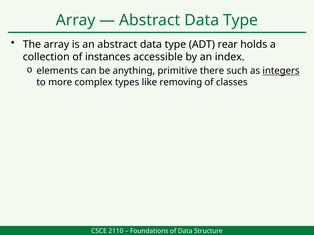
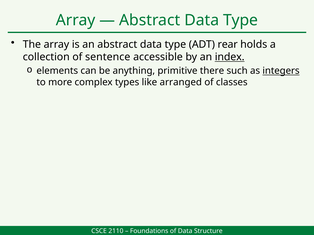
instances: instances -> sentence
index underline: none -> present
removing: removing -> arranged
